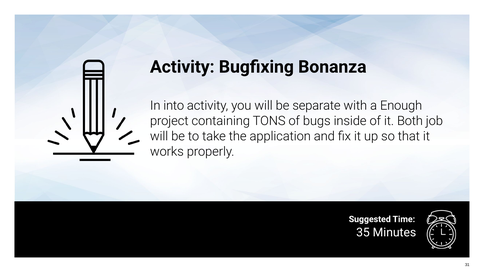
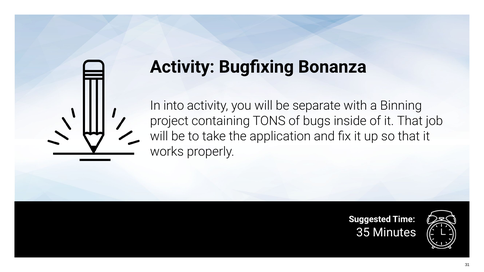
Enough: Enough -> Binning
it Both: Both -> That
